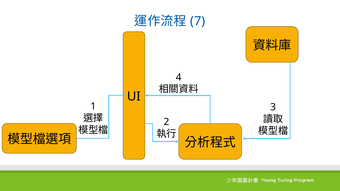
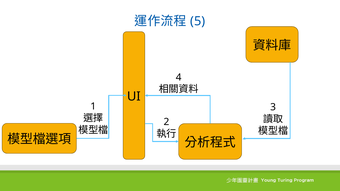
7: 7 -> 5
